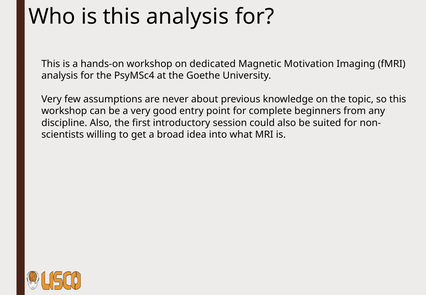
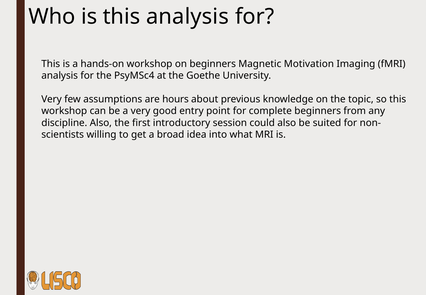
on dedicated: dedicated -> beginners
never: never -> hours
